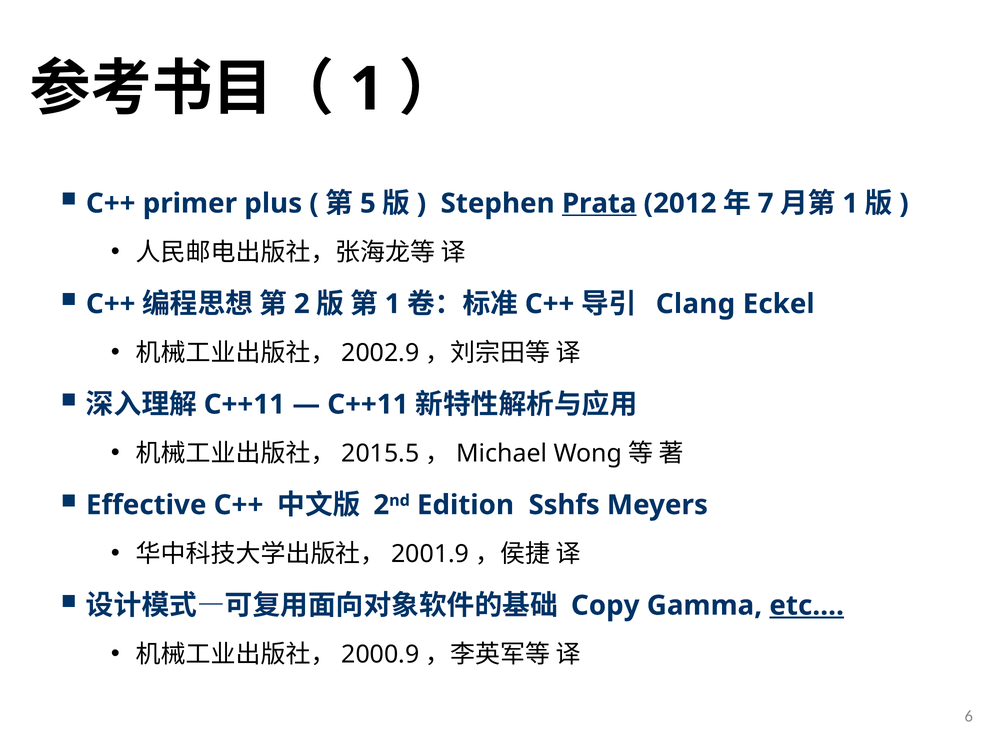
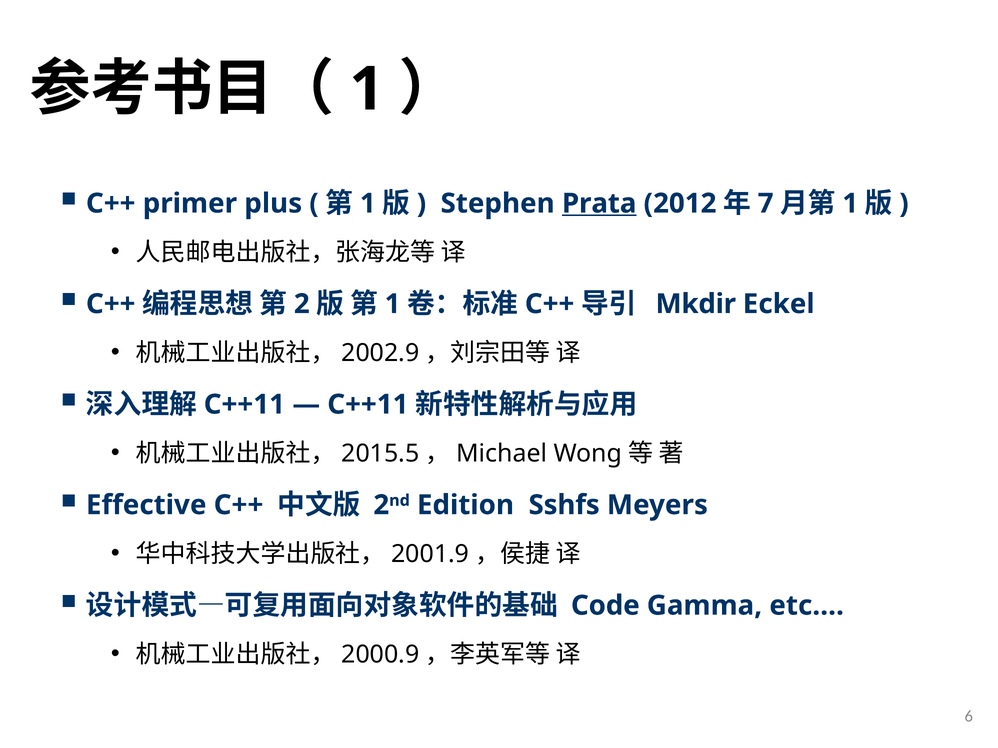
5 at (368, 204): 5 -> 1
Clang: Clang -> Mkdir
Copy: Copy -> Code
etc… underline: present -> none
